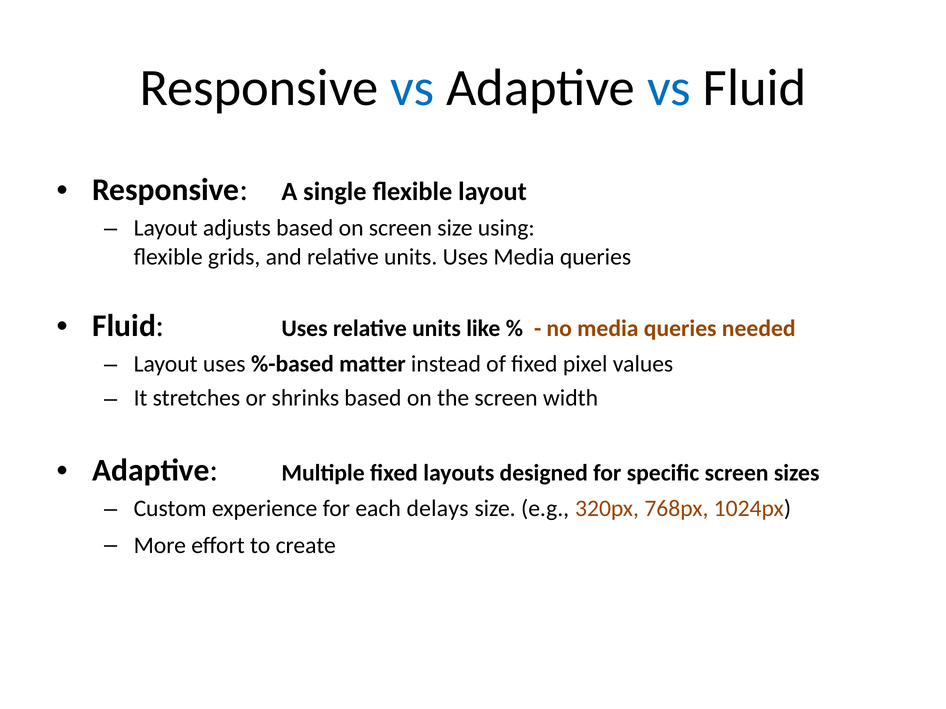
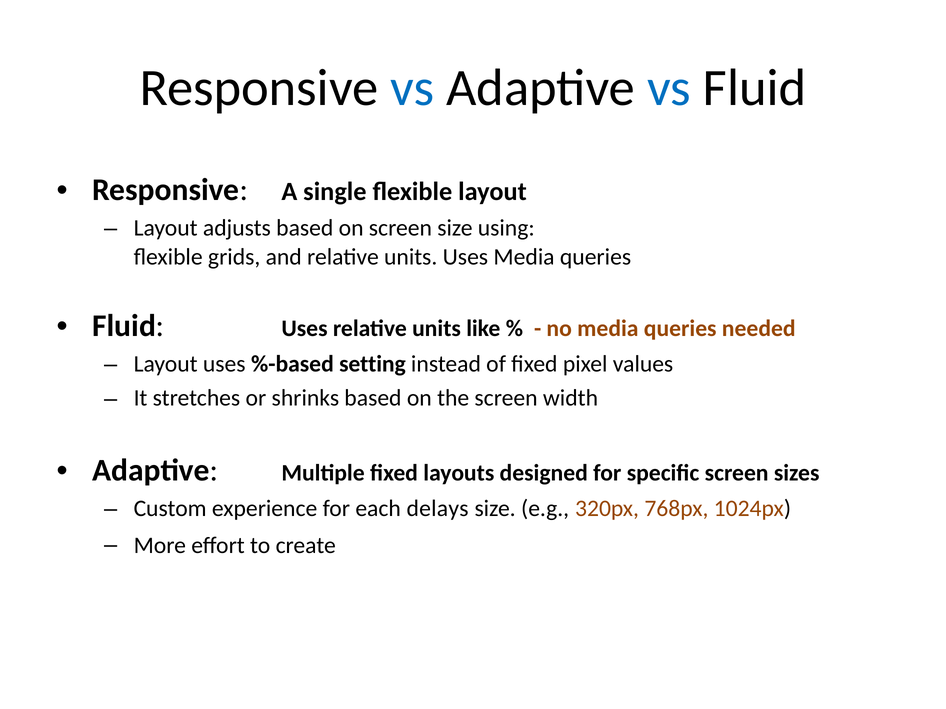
matter: matter -> setting
